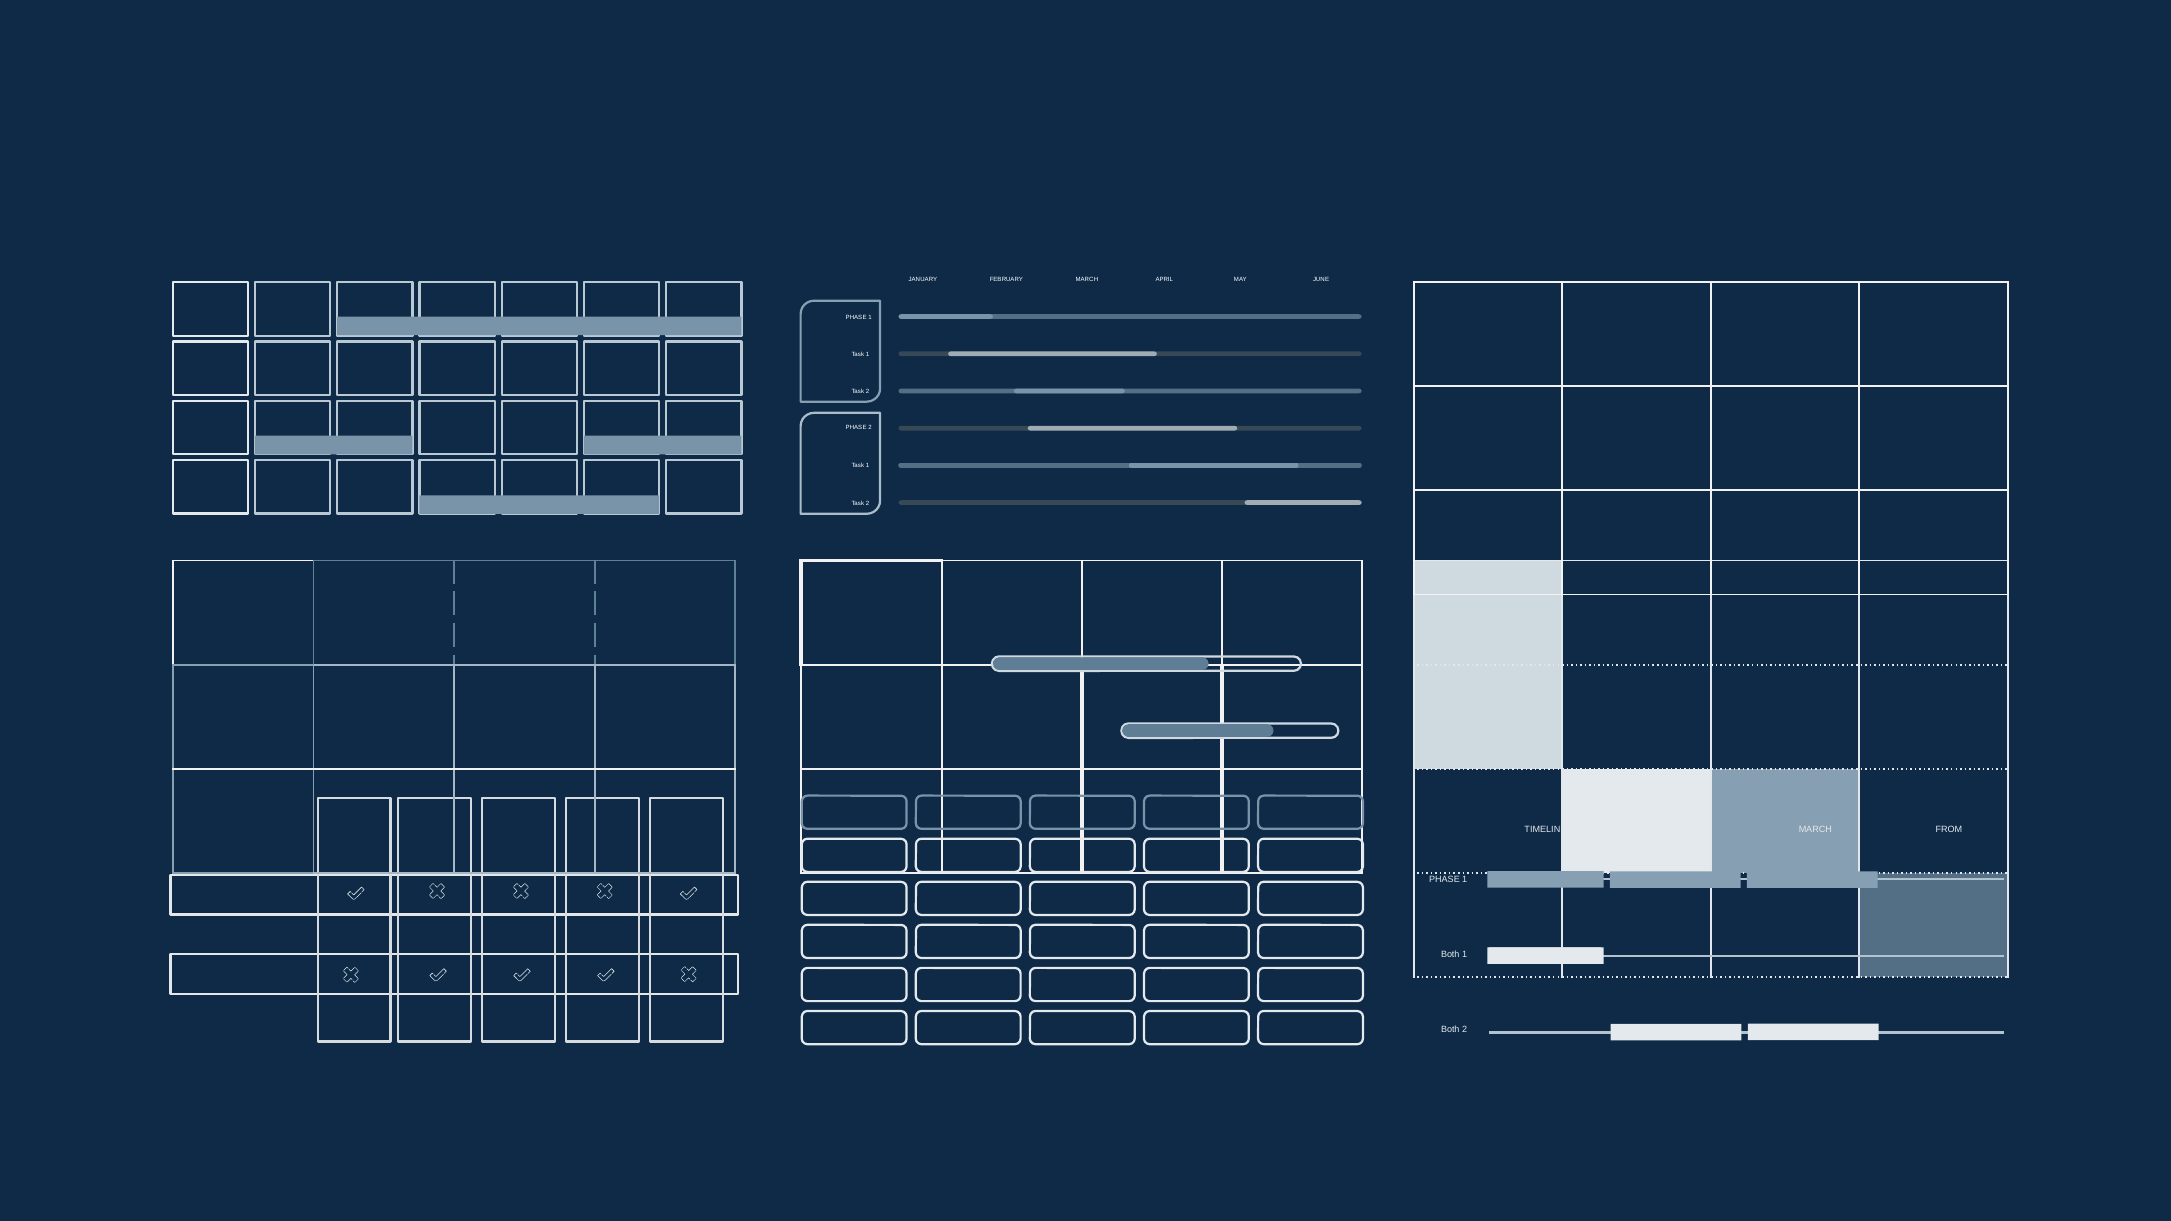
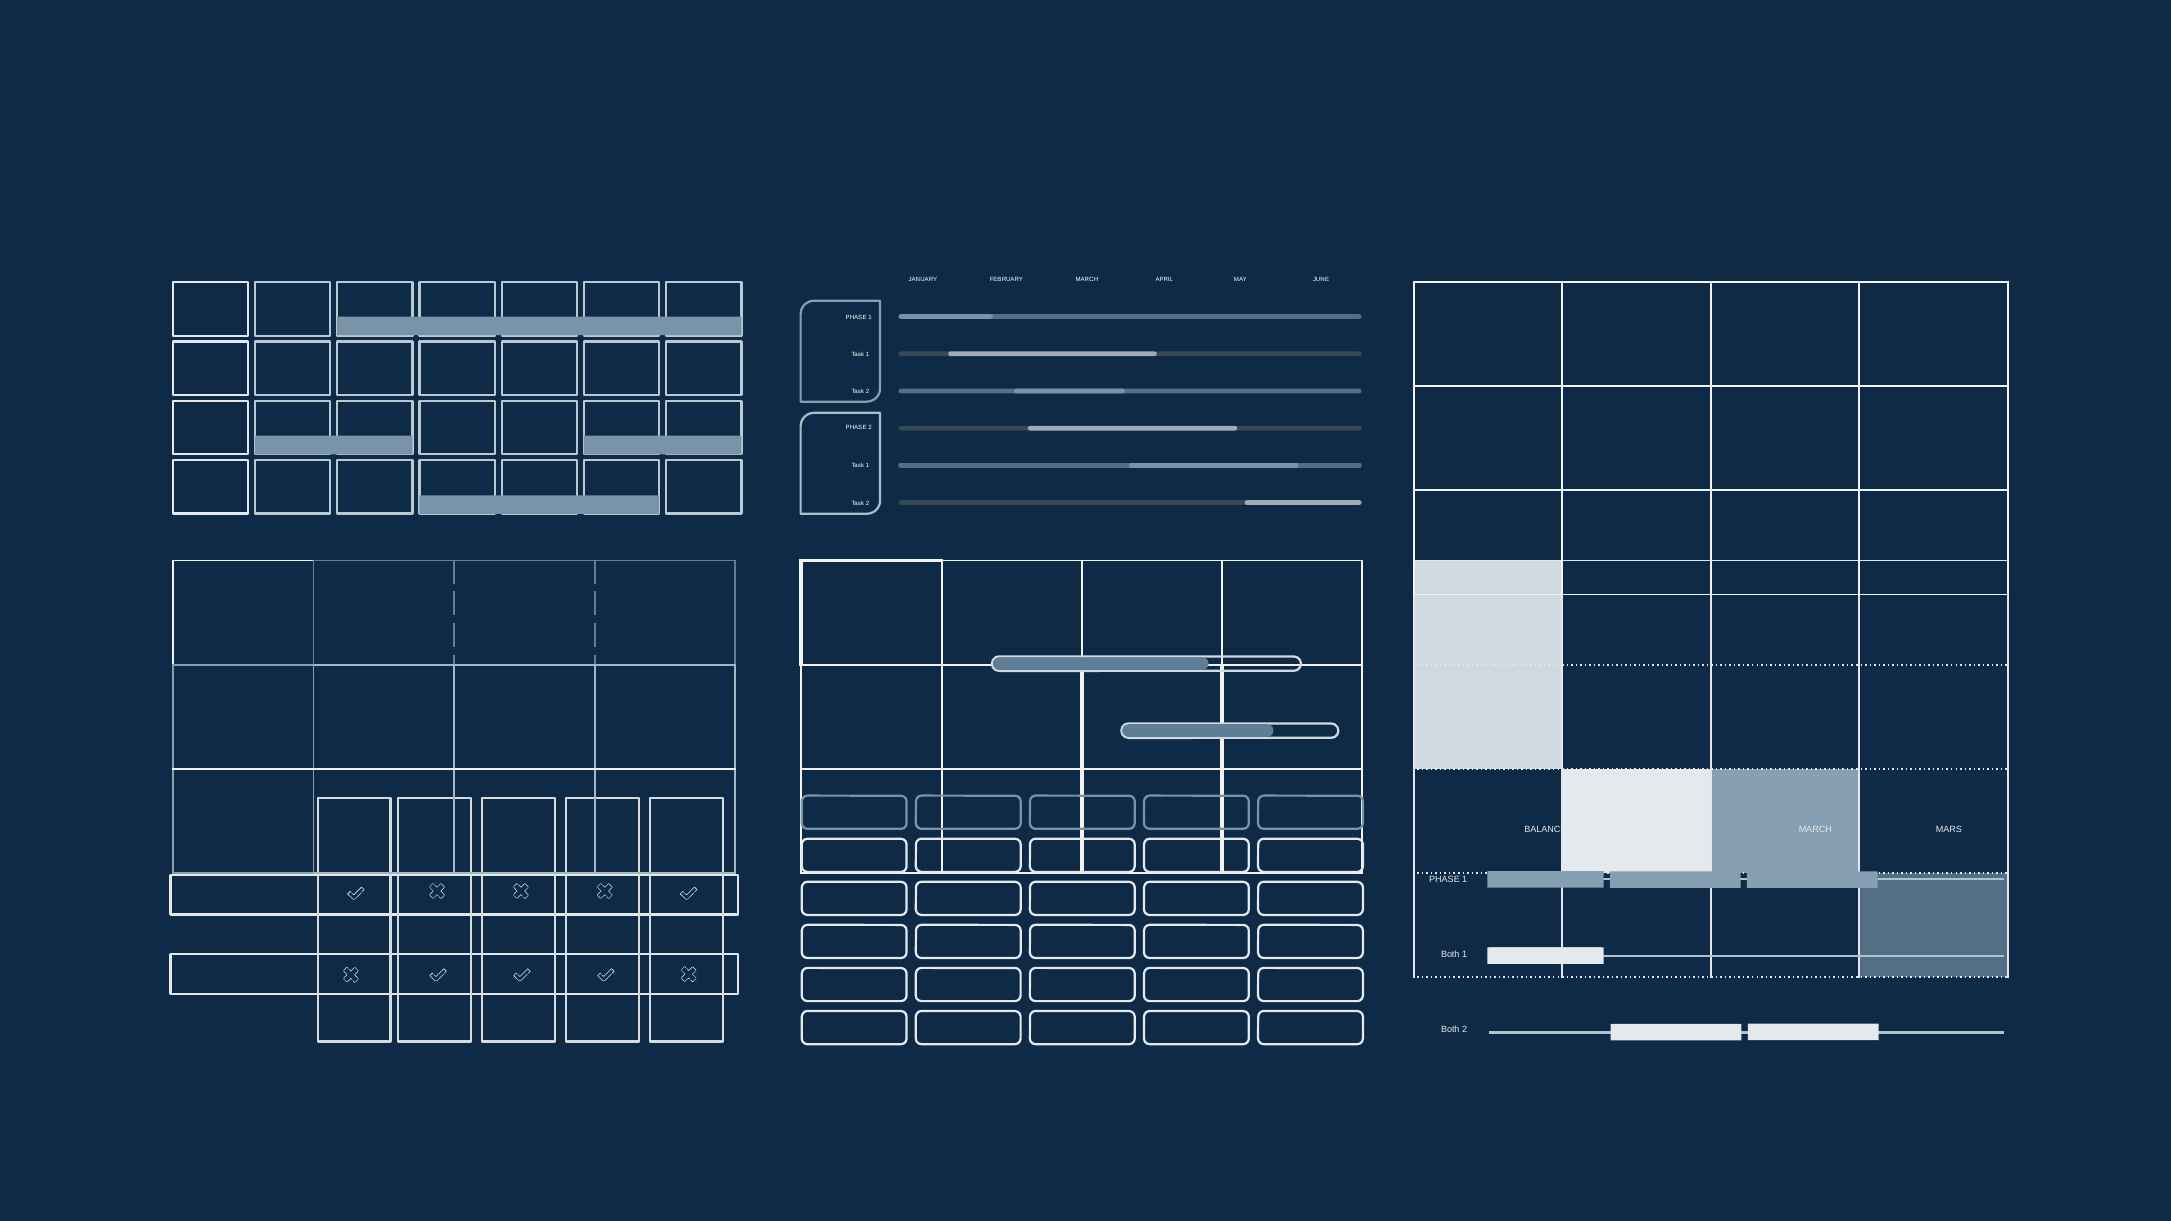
TIMELINE: TIMELINE -> BALANCE
FROM: FROM -> MARS
